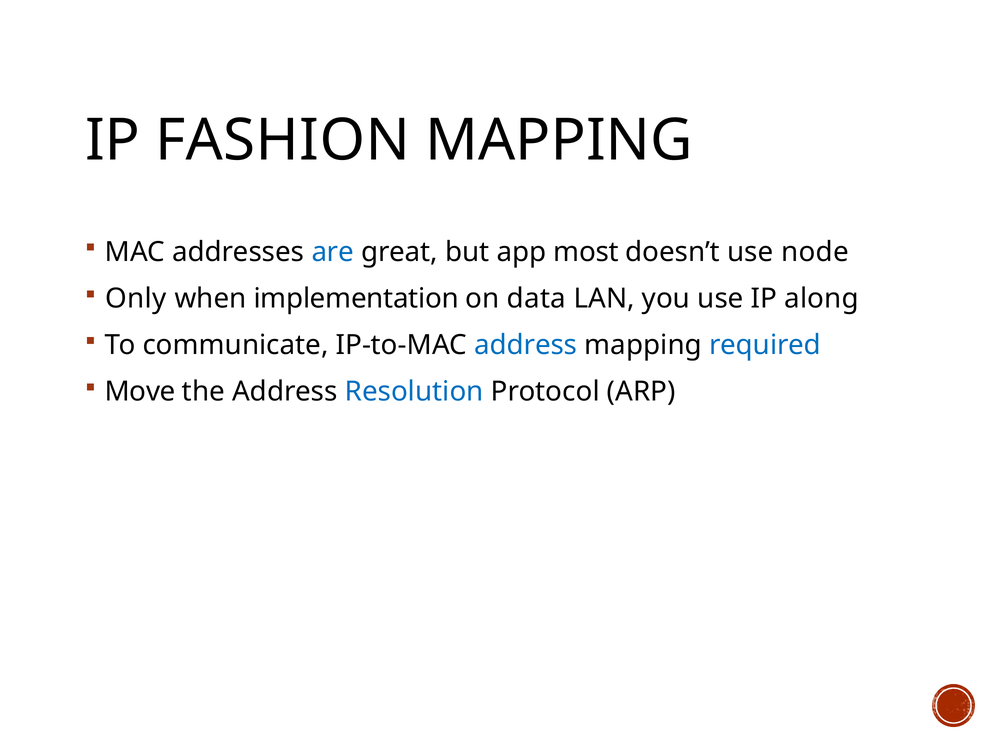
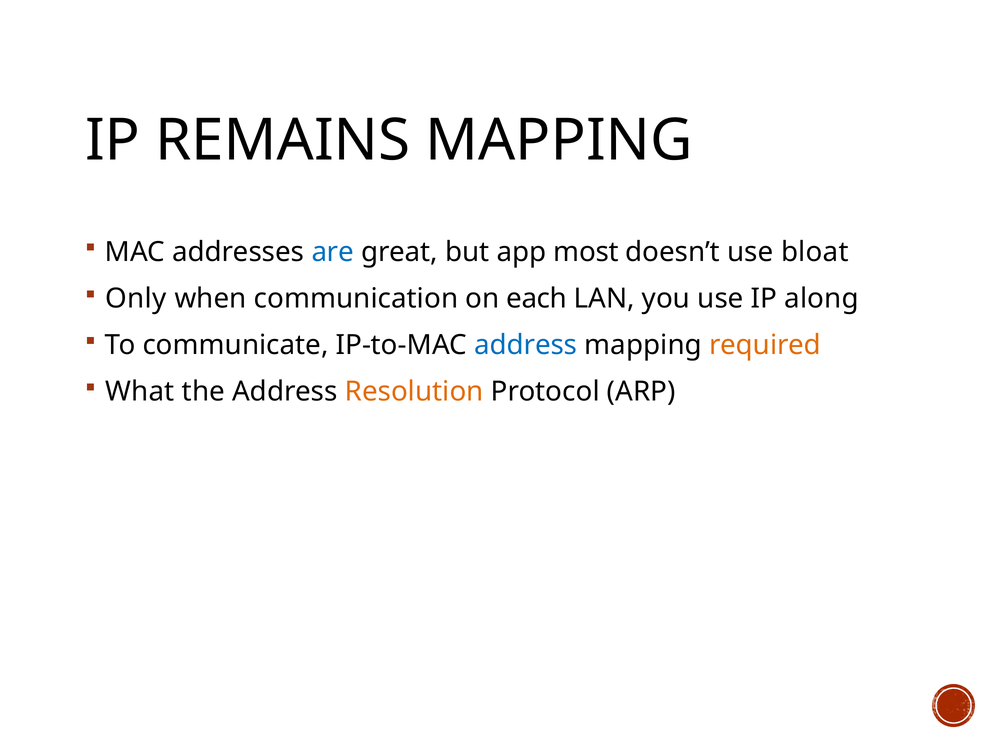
FASHION: FASHION -> REMAINS
node: node -> bloat
implementation: implementation -> communication
data: data -> each
required colour: blue -> orange
Move: Move -> What
Resolution colour: blue -> orange
